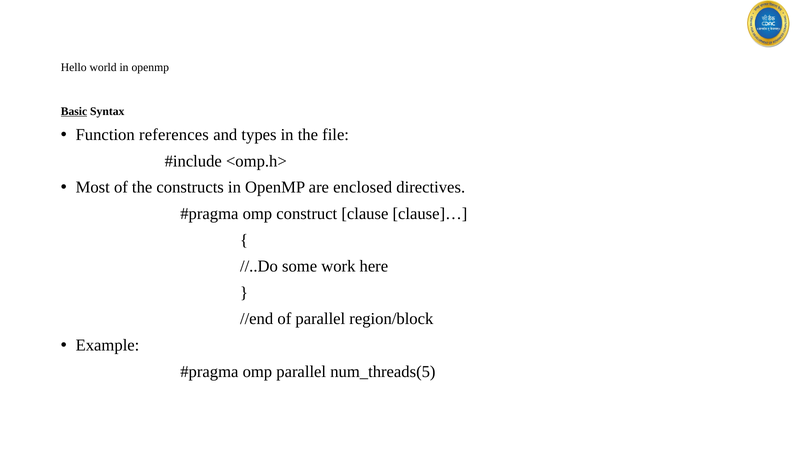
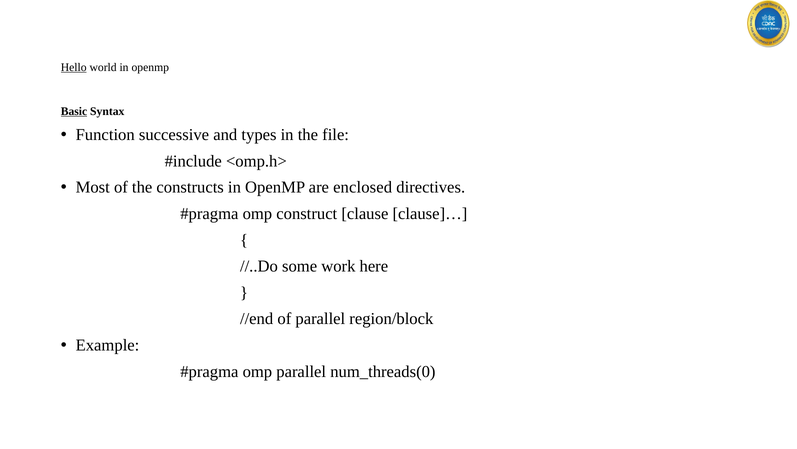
Hello underline: none -> present
references: references -> successive
num_threads(5: num_threads(5 -> num_threads(0
